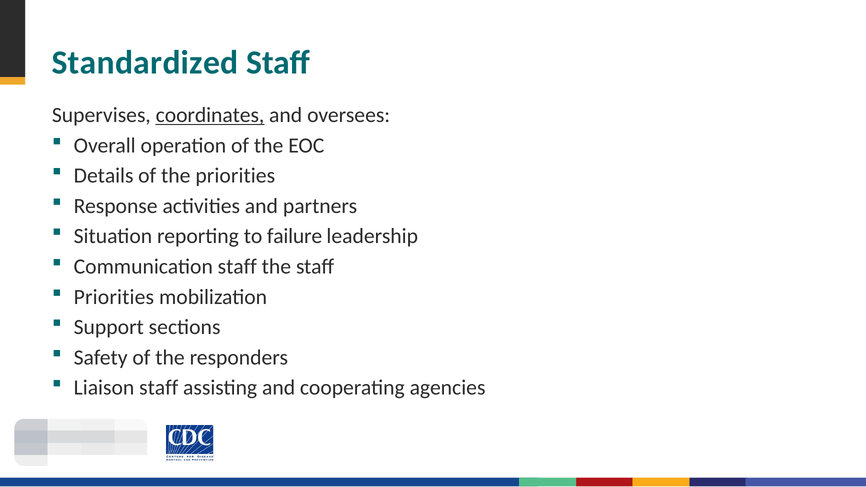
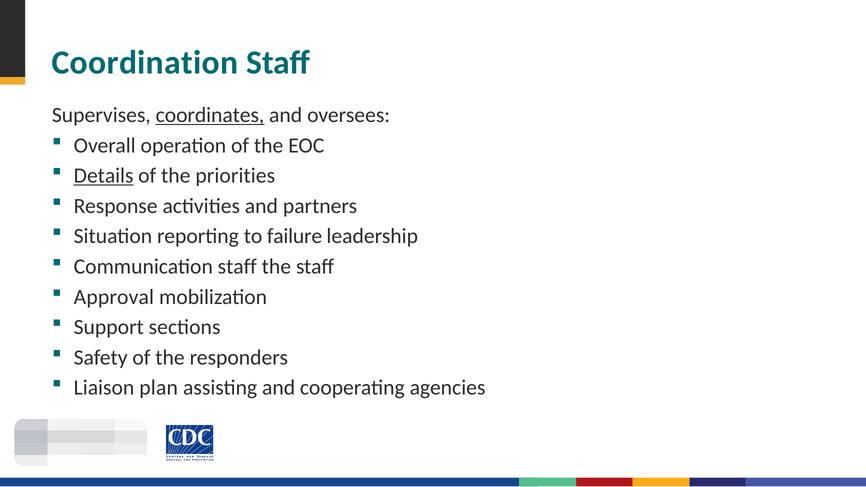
Standardized: Standardized -> Coordination
Details underline: none -> present
Priorities at (114, 297): Priorities -> Approval
Liaison staff: staff -> plan
